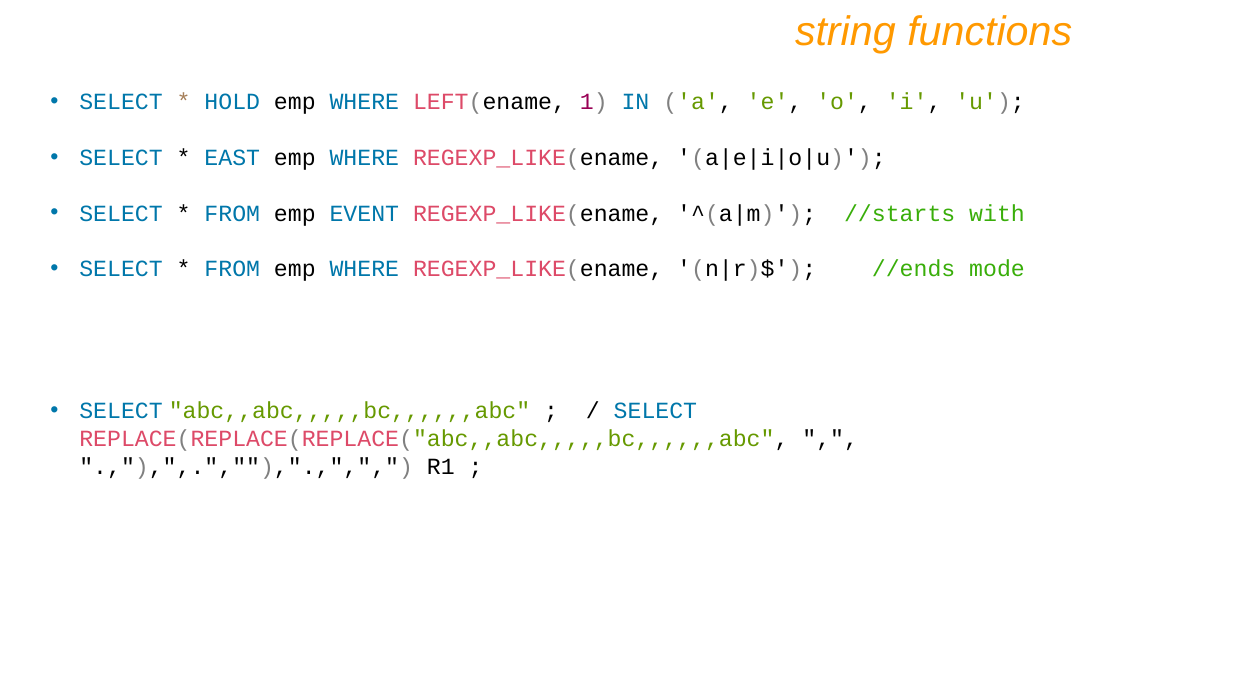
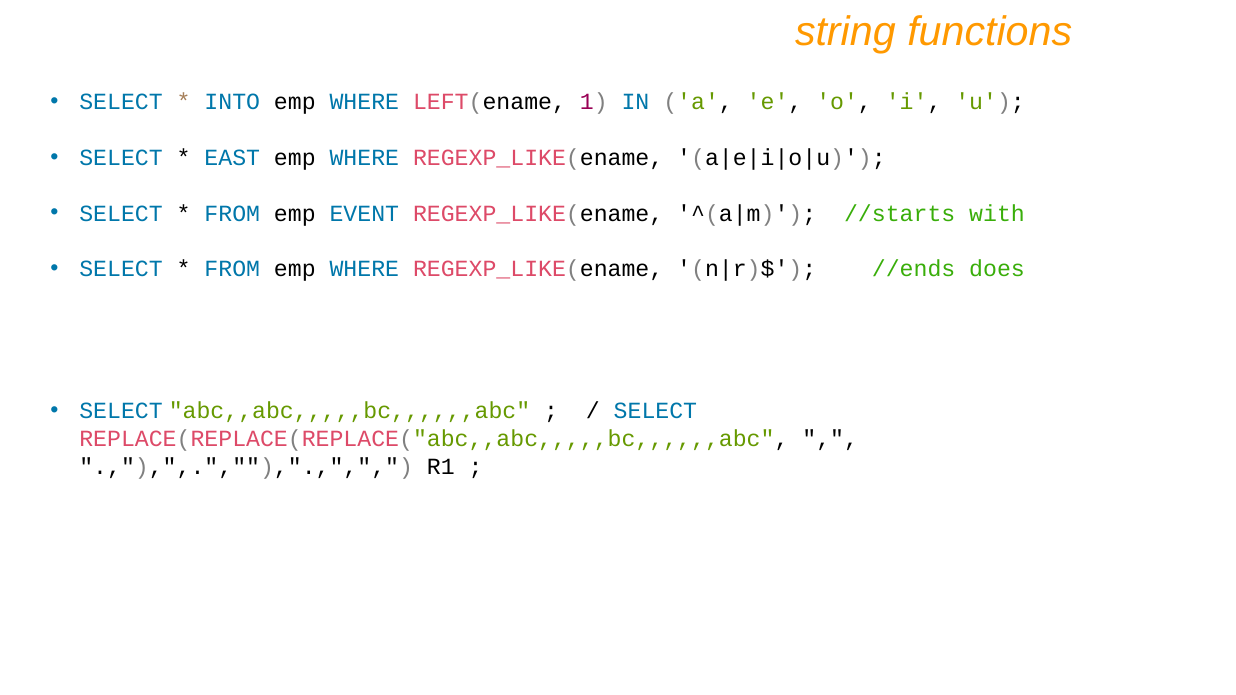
HOLD: HOLD -> INTO
mode: mode -> does
